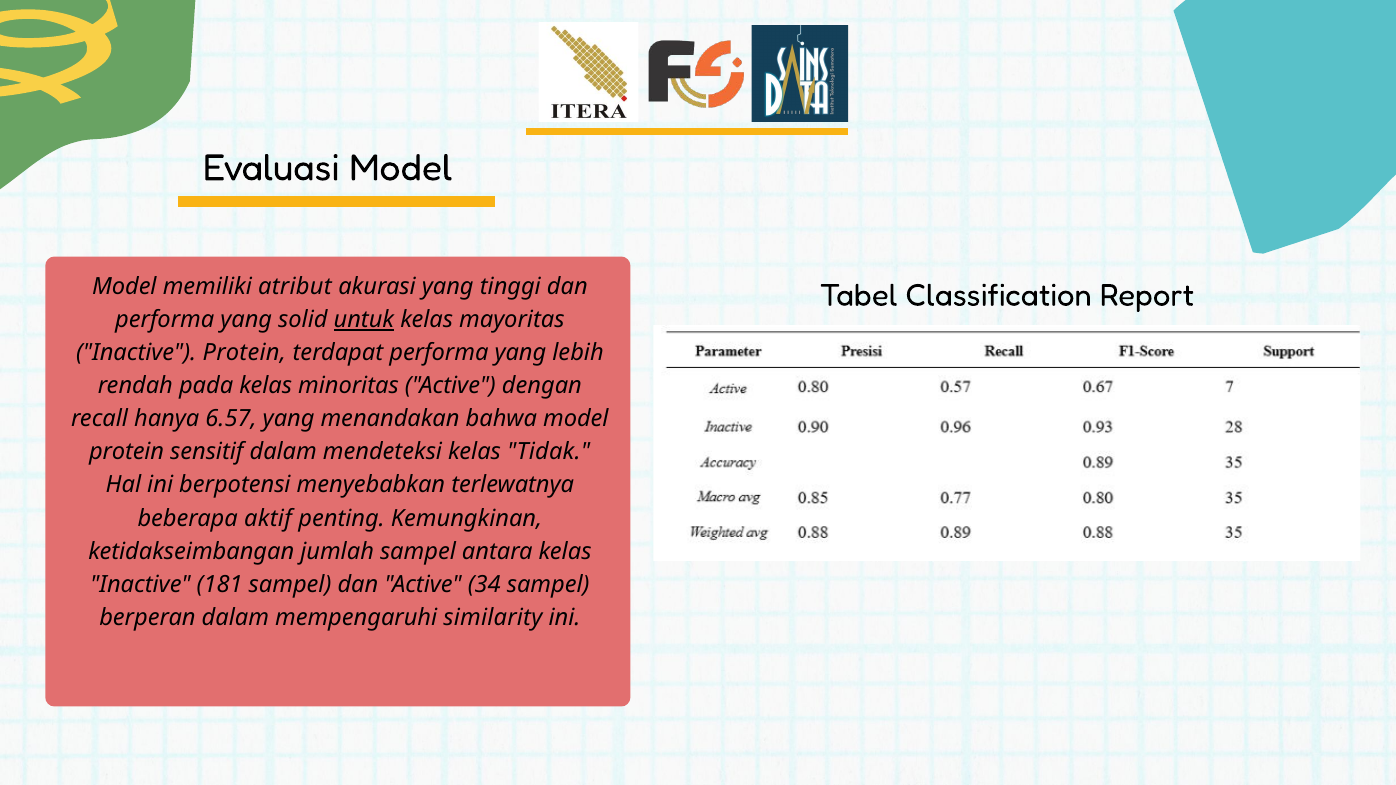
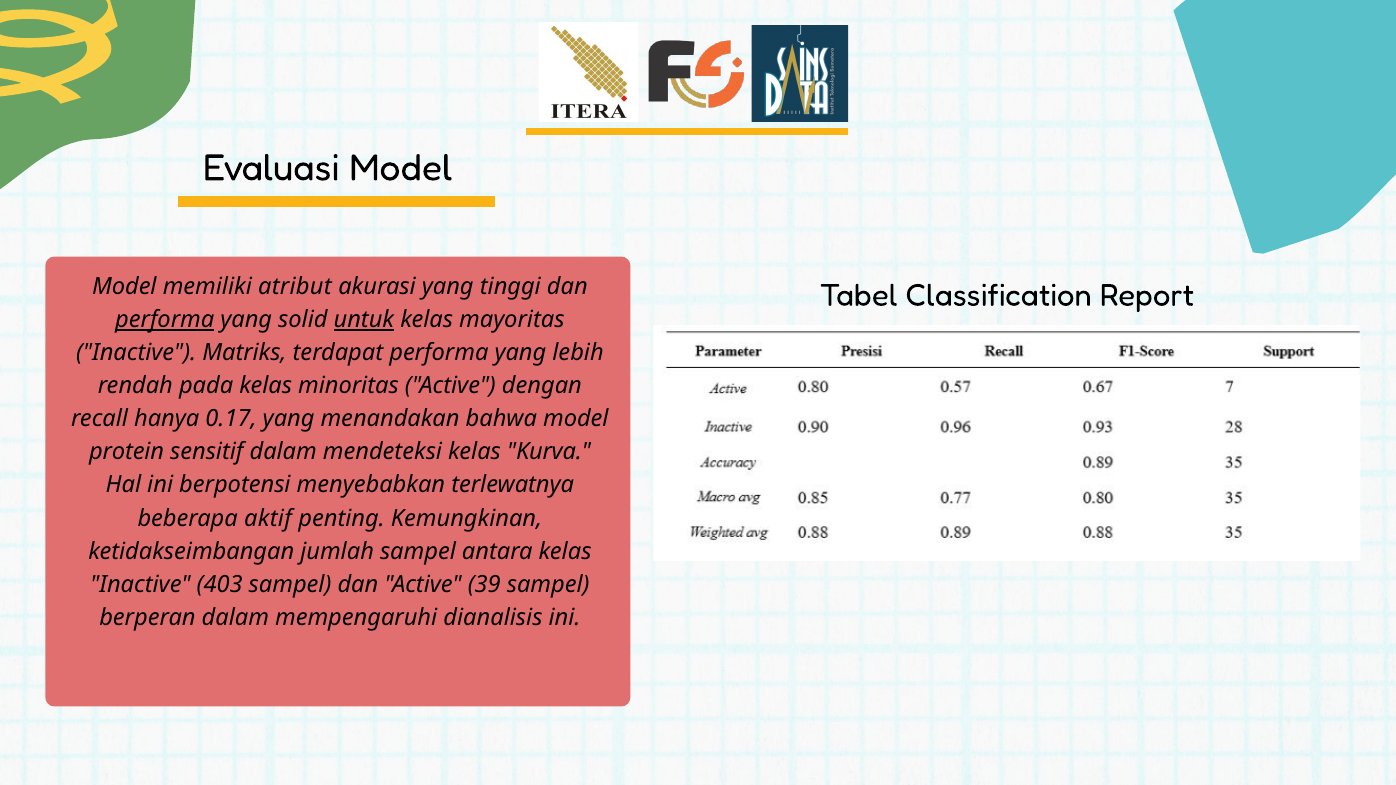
performa at (165, 320) underline: none -> present
Inactive Protein: Protein -> Matriks
6.57: 6.57 -> 0.17
Tidak: Tidak -> Kurva
181: 181 -> 403
34: 34 -> 39
similarity: similarity -> dianalisis
